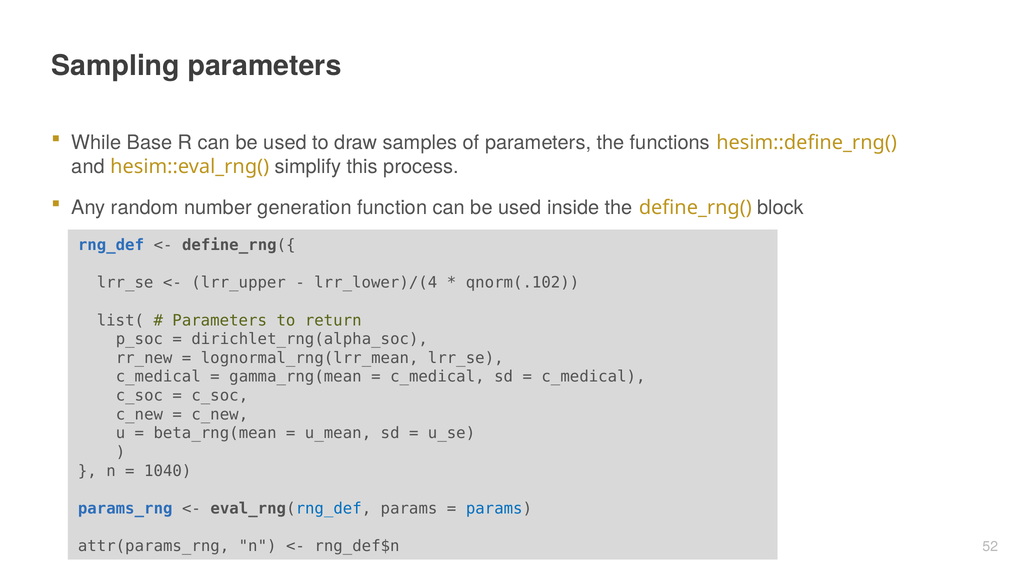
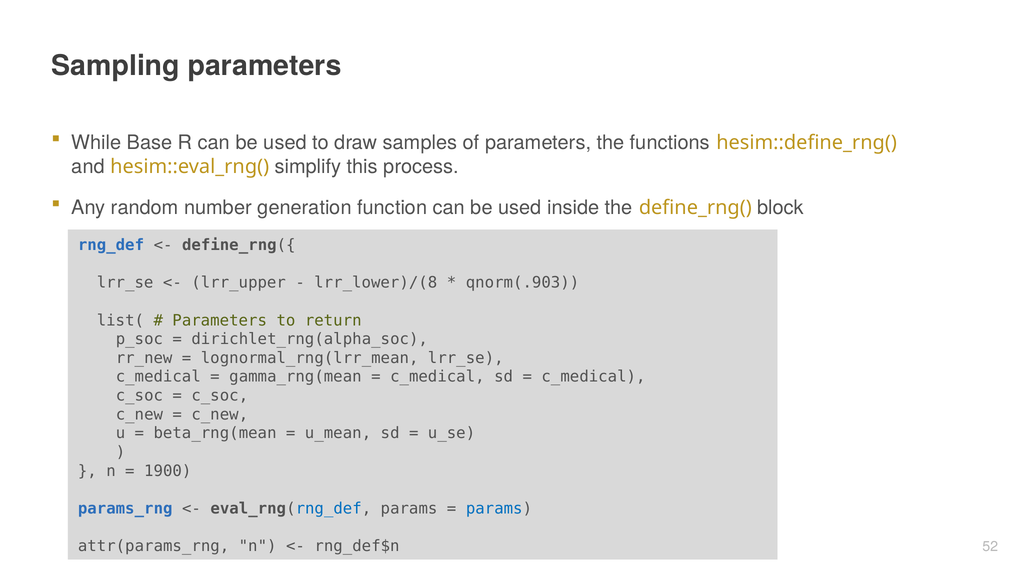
lrr_lower)/(4: lrr_lower)/(4 -> lrr_lower)/(8
qnorm(.102: qnorm(.102 -> qnorm(.903
1040: 1040 -> 1900
